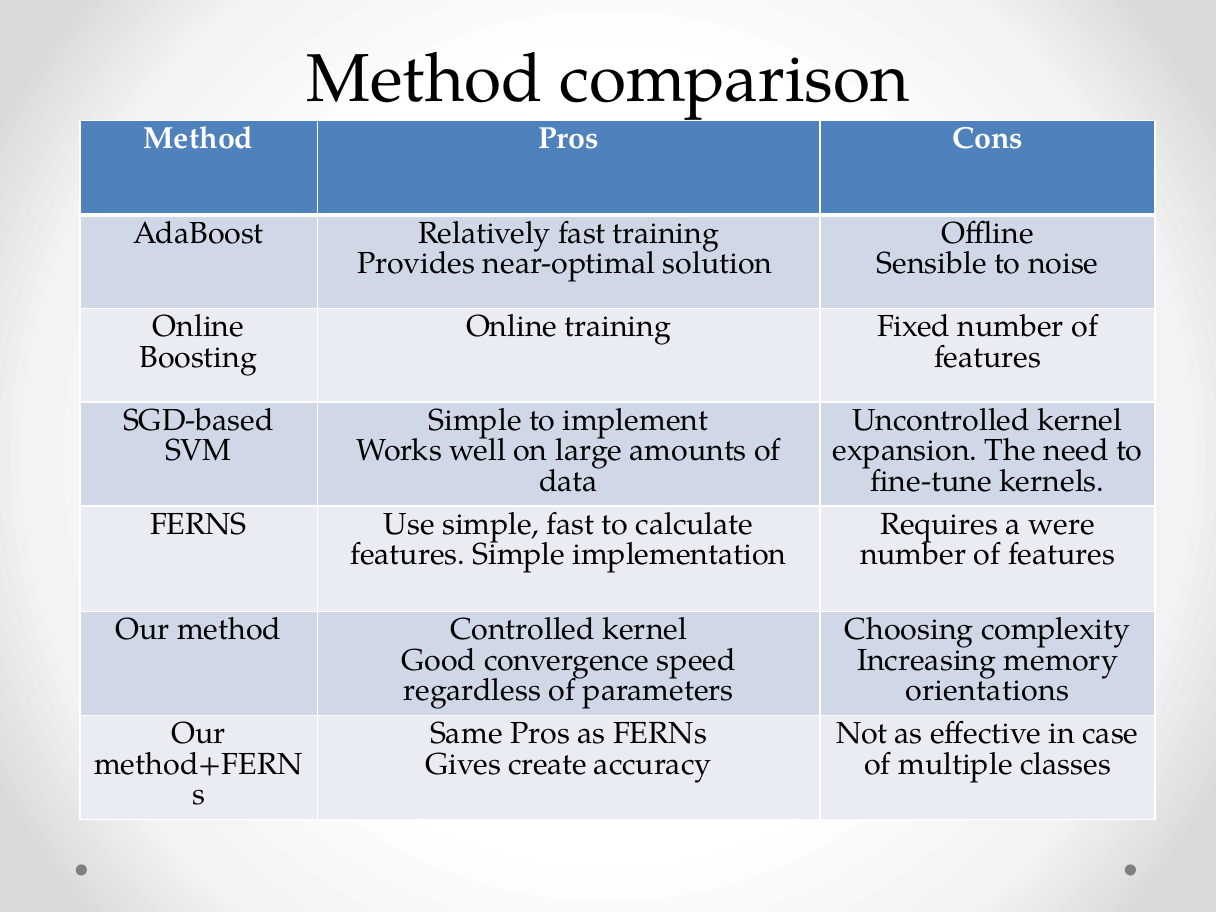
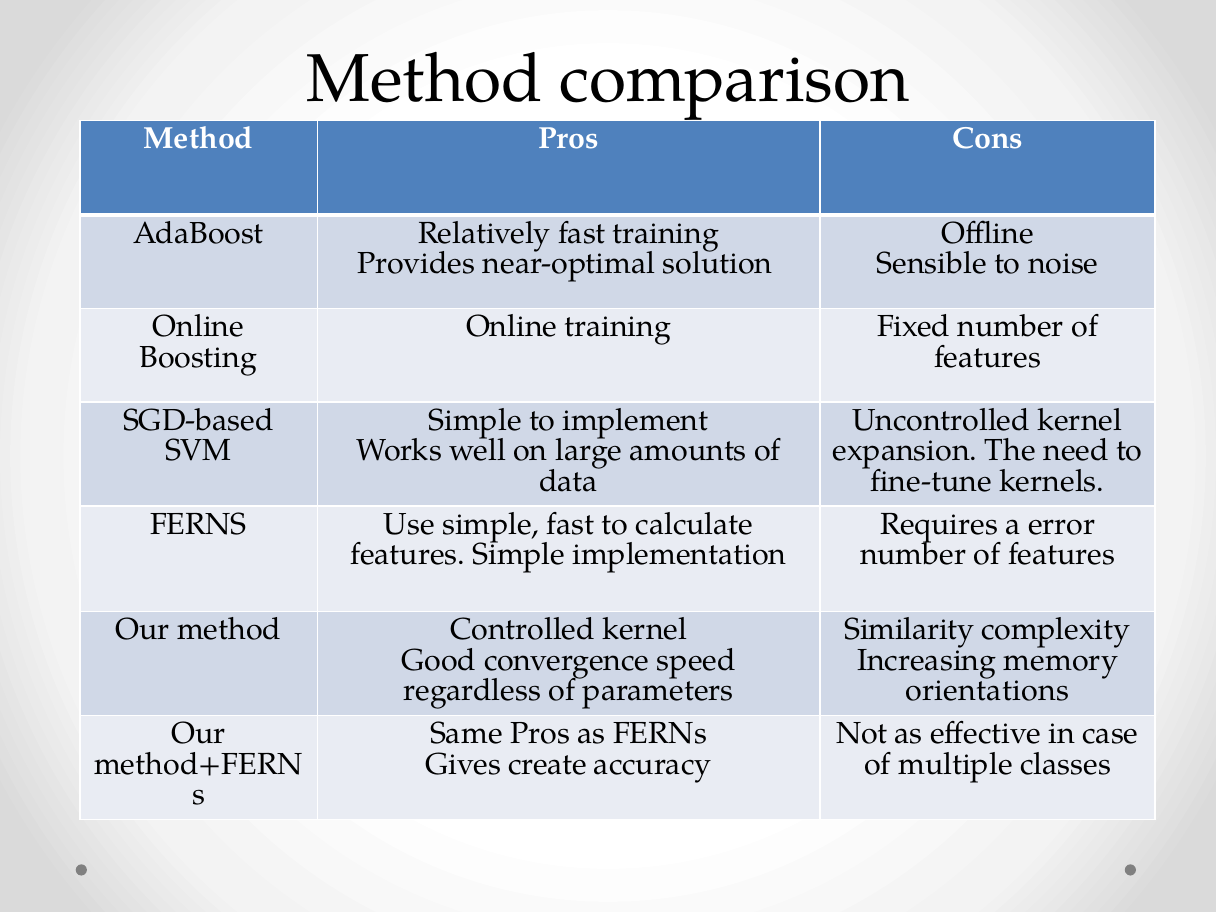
were: were -> error
Choosing: Choosing -> Similarity
